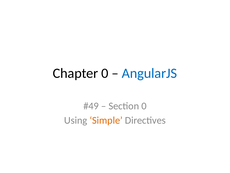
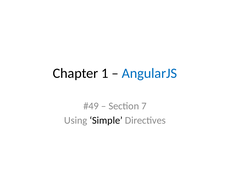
Chapter 0: 0 -> 1
Section 0: 0 -> 7
Simple colour: orange -> black
